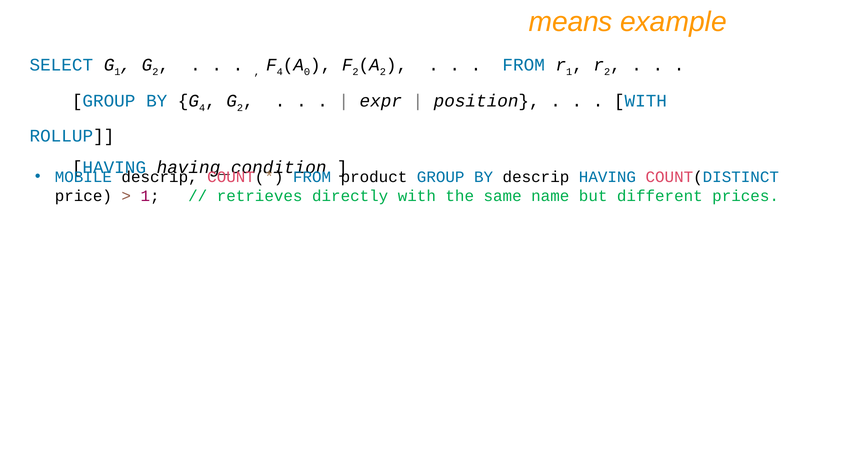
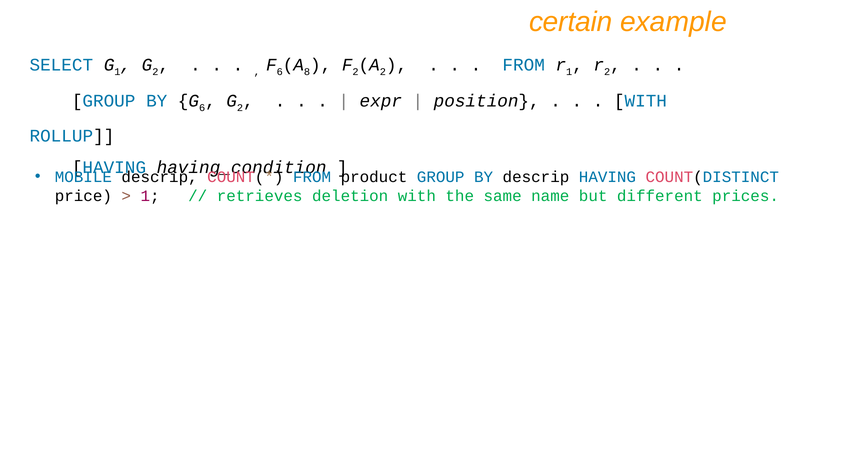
means: means -> certain
4 at (280, 72): 4 -> 6
0: 0 -> 8
4 at (202, 108): 4 -> 6
directly: directly -> deletion
